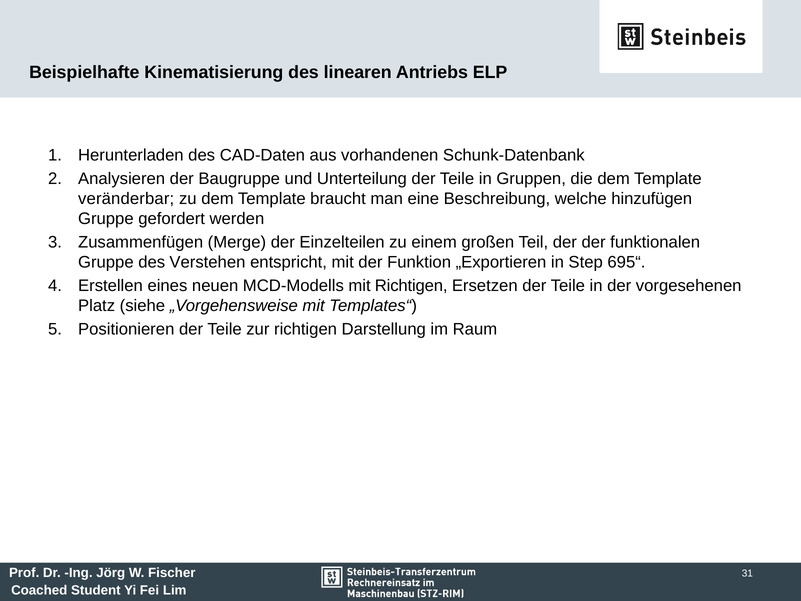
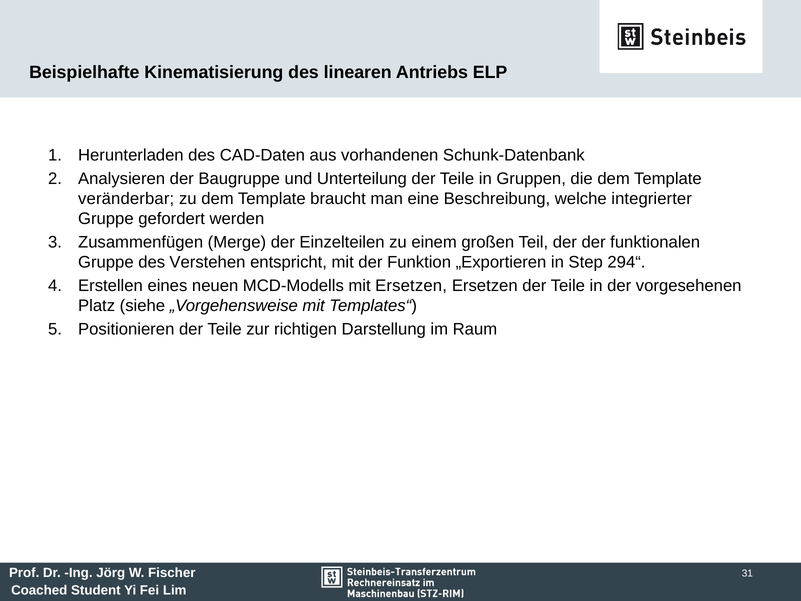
hinzufügen: hinzufügen -> integrierter
695“: 695“ -> 294“
mit Richtigen: Richtigen -> Ersetzen
